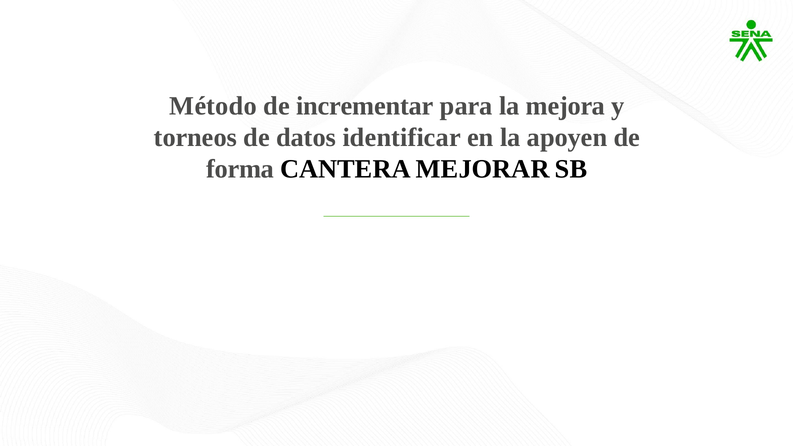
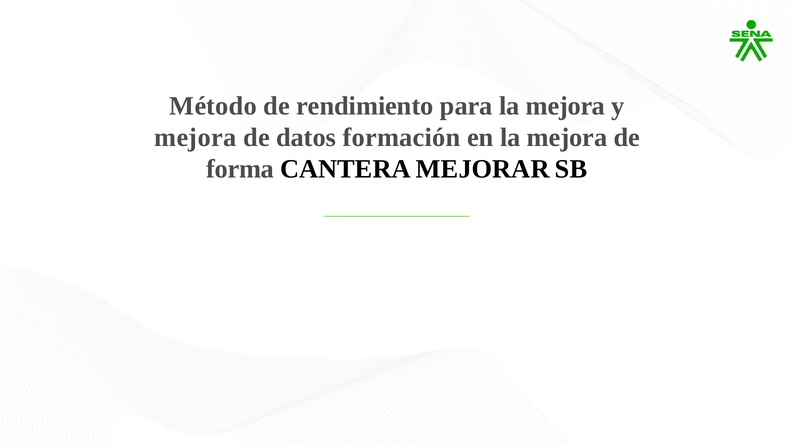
incrementar: incrementar -> rendimiento
torneos at (195, 138): torneos -> mejora
identificar: identificar -> formación
en la apoyen: apoyen -> mejora
